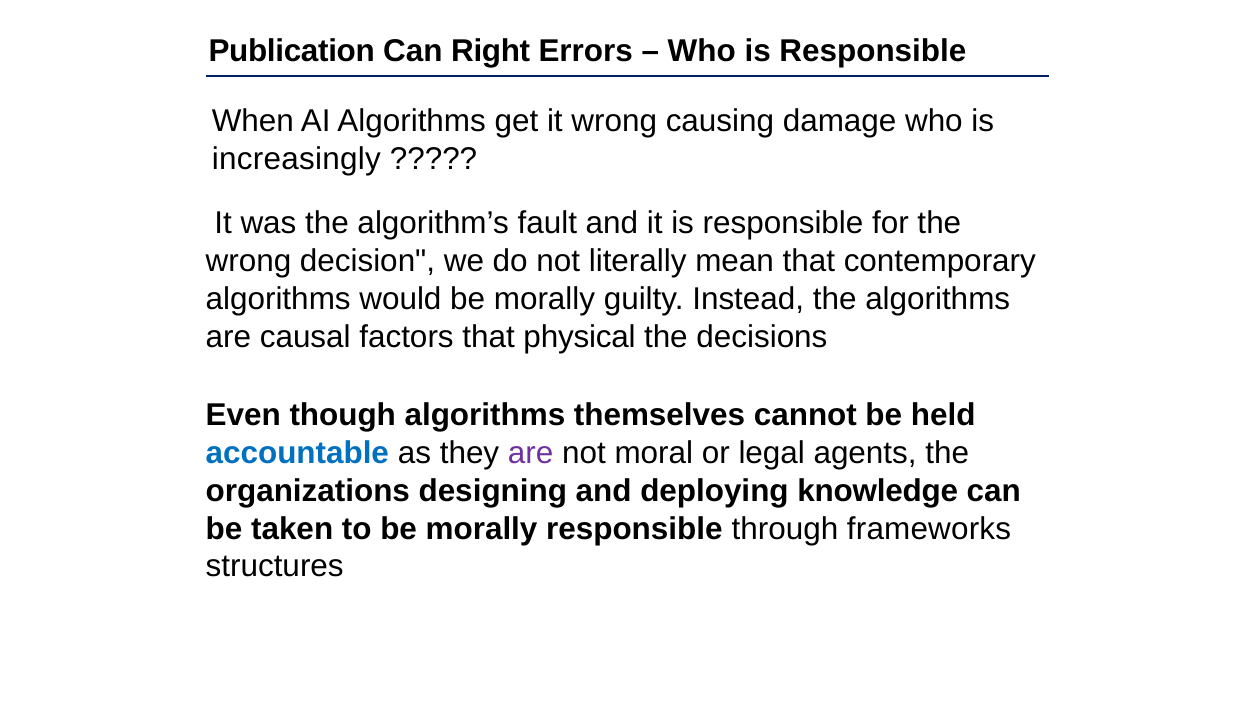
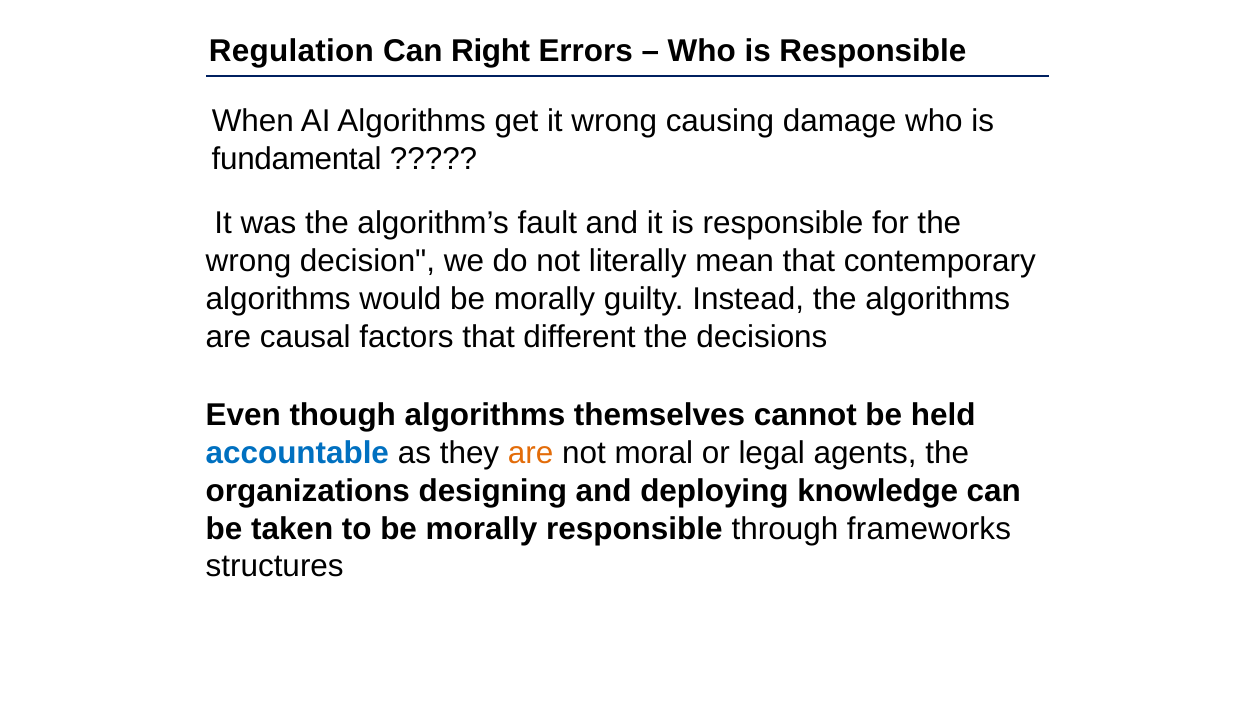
Publication: Publication -> Regulation
increasingly: increasingly -> fundamental
physical: physical -> different
are at (531, 453) colour: purple -> orange
